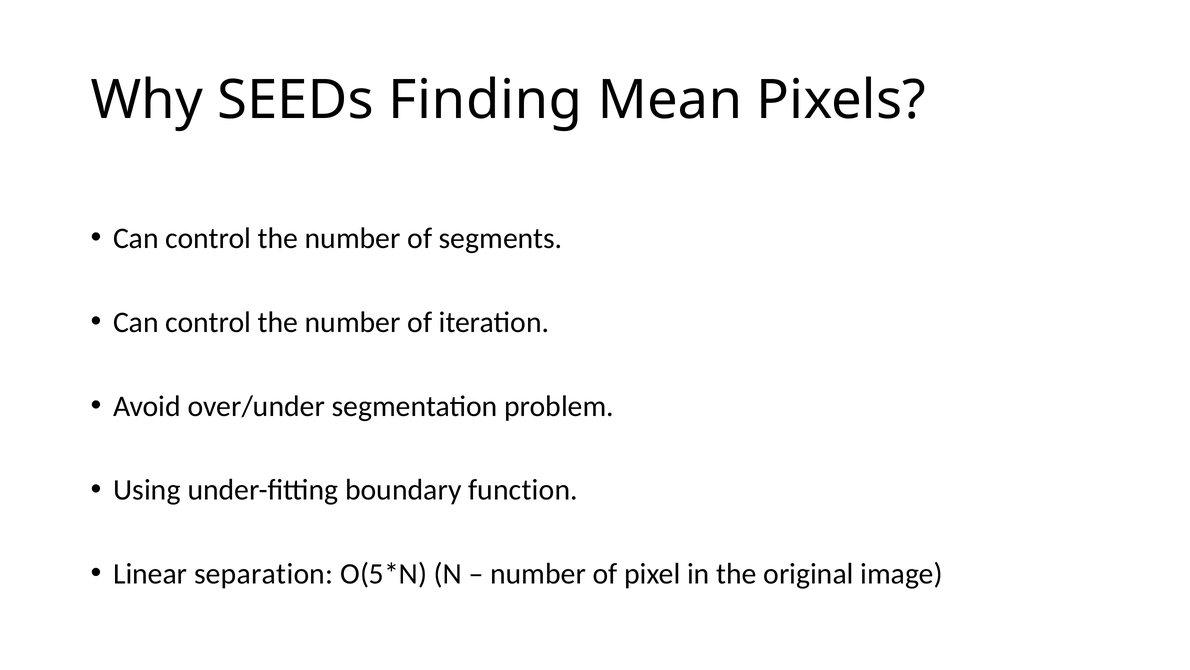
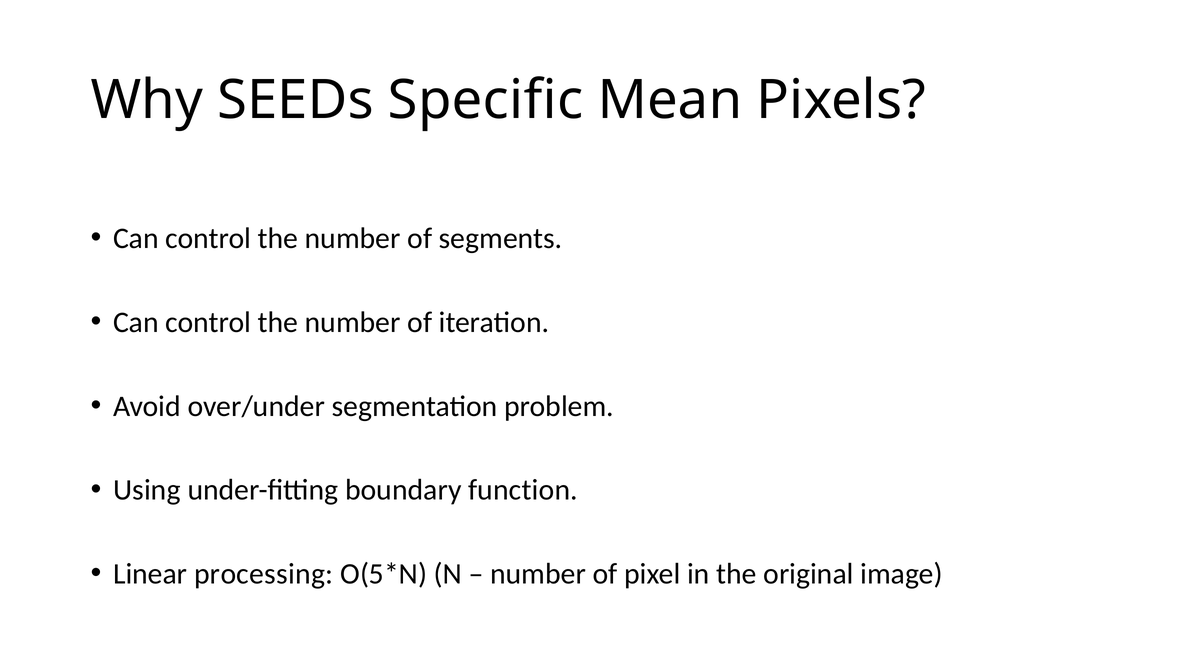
Finding: Finding -> Specific
separation: separation -> processing
